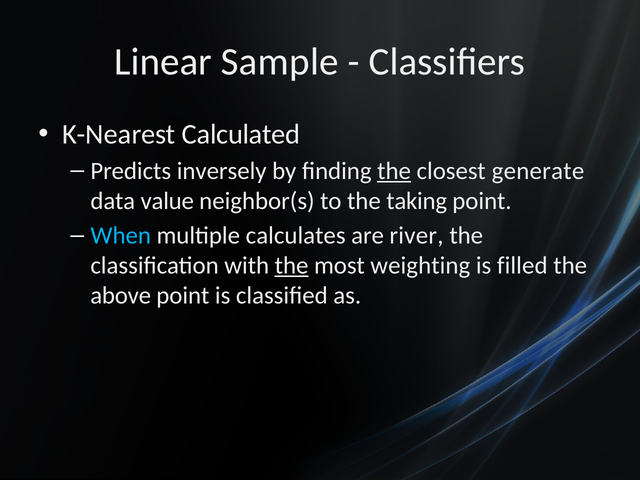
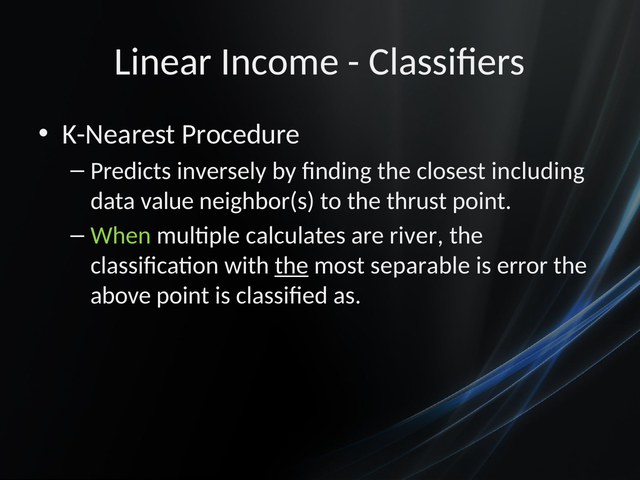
Sample: Sample -> Income
Calculated: Calculated -> Procedure
the at (394, 171) underline: present -> none
generate: generate -> including
taking: taking -> thrust
When colour: light blue -> light green
weighting: weighting -> separable
filled: filled -> error
